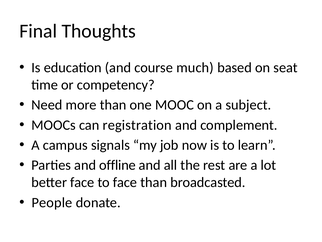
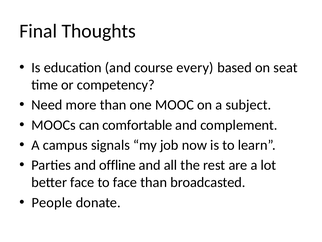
much: much -> every
registration: registration -> comfortable
